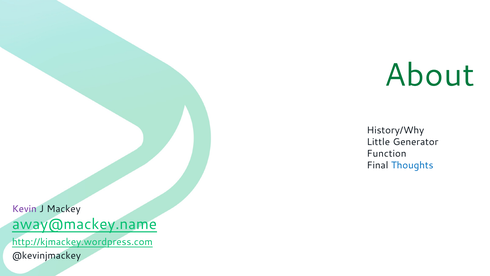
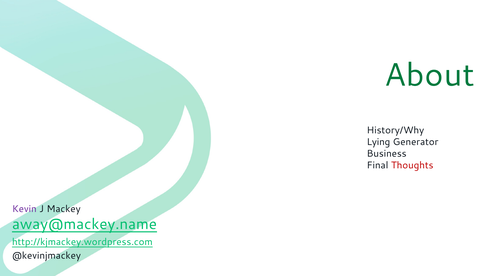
Little: Little -> Lying
Function: Function -> Business
Thoughts colour: blue -> red
